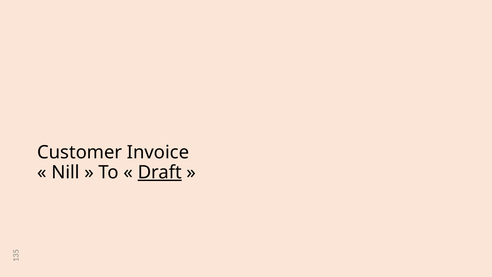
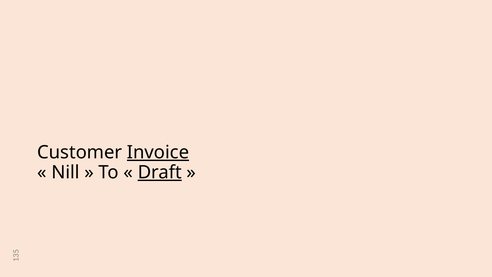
Invoice underline: none -> present
